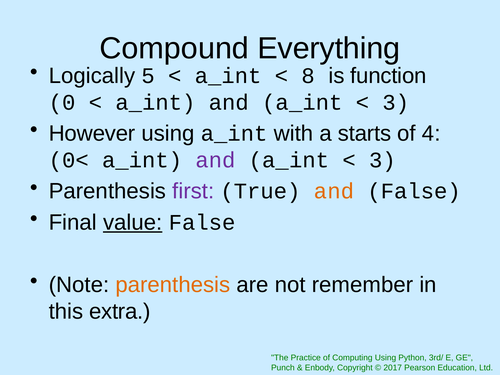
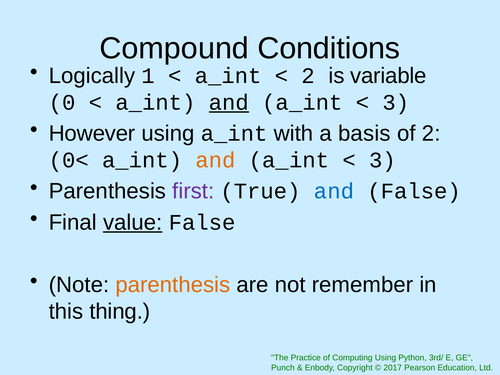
Everything: Everything -> Conditions
5: 5 -> 1
8 at (308, 76): 8 -> 2
function: function -> variable
and at (229, 102) underline: none -> present
starts: starts -> basis
of 4: 4 -> 2
and at (216, 160) colour: purple -> orange
and at (334, 191) colour: orange -> blue
extra: extra -> thing
